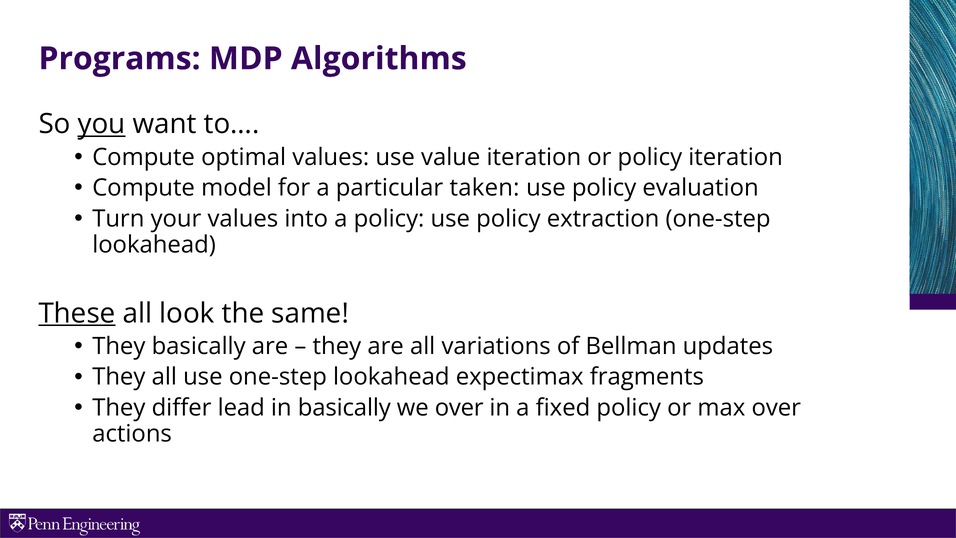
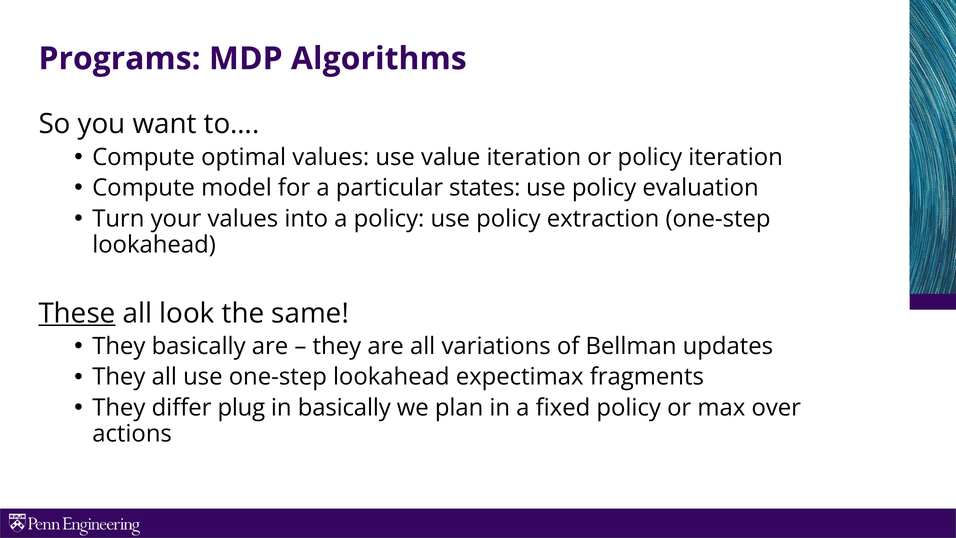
you underline: present -> none
taken: taken -> states
lead: lead -> plug
we over: over -> plan
